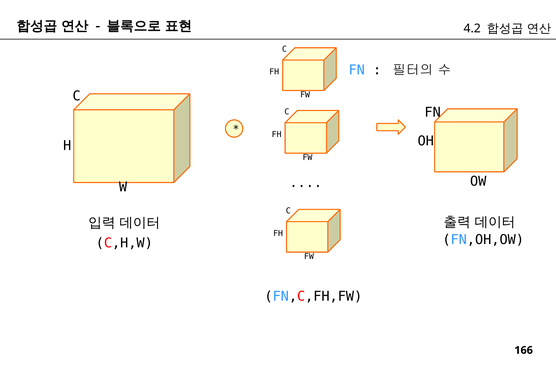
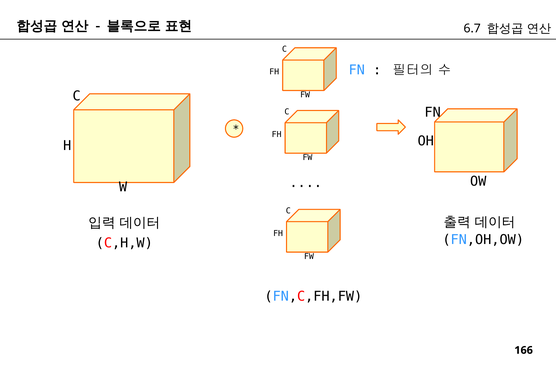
4.2: 4.2 -> 6.7
